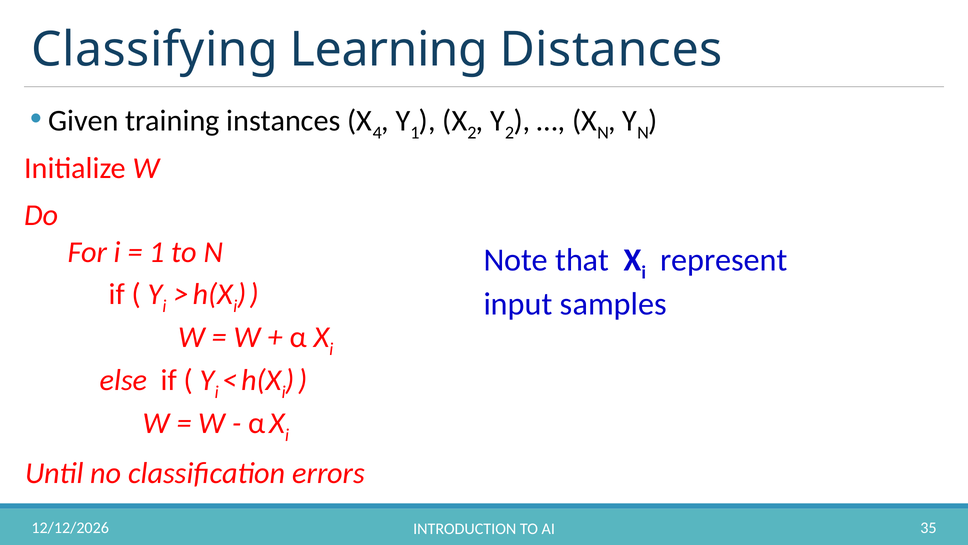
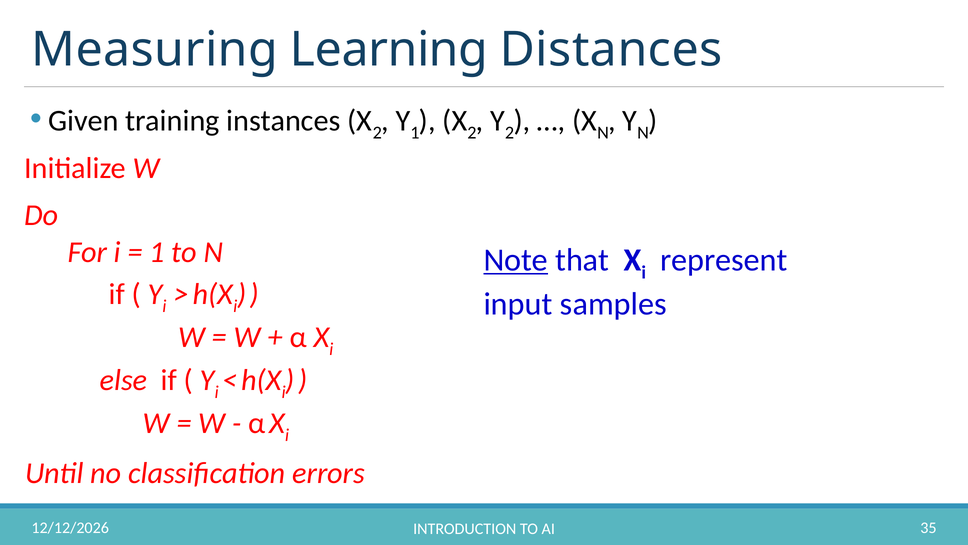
Classifying: Classifying -> Measuring
4 at (377, 133): 4 -> 2
Note underline: none -> present
